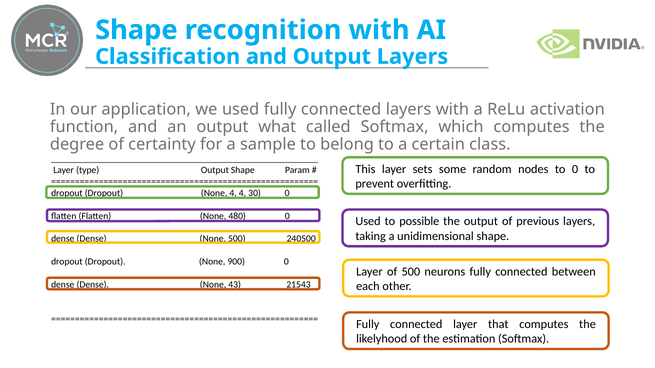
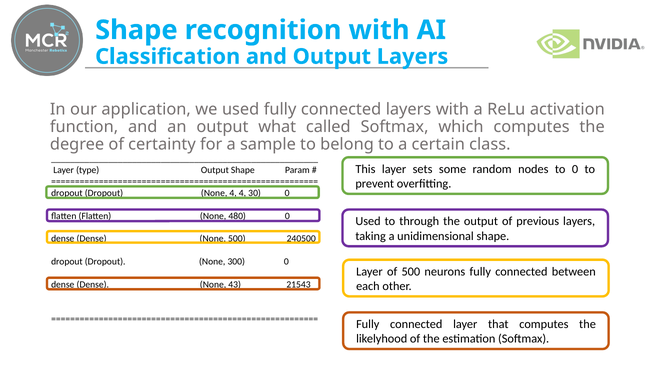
possible: possible -> through
900: 900 -> 300
